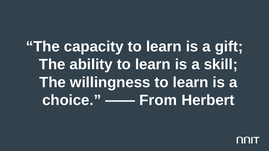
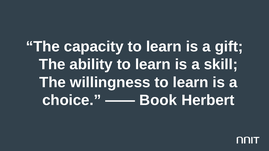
From: From -> Book
